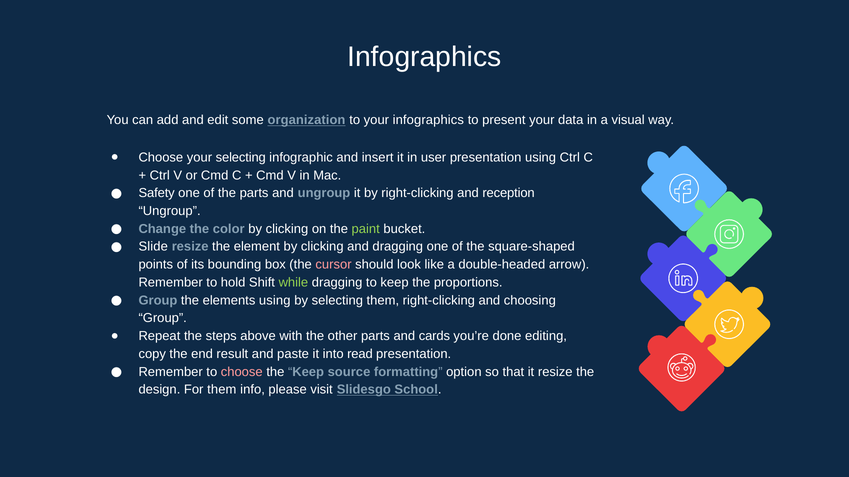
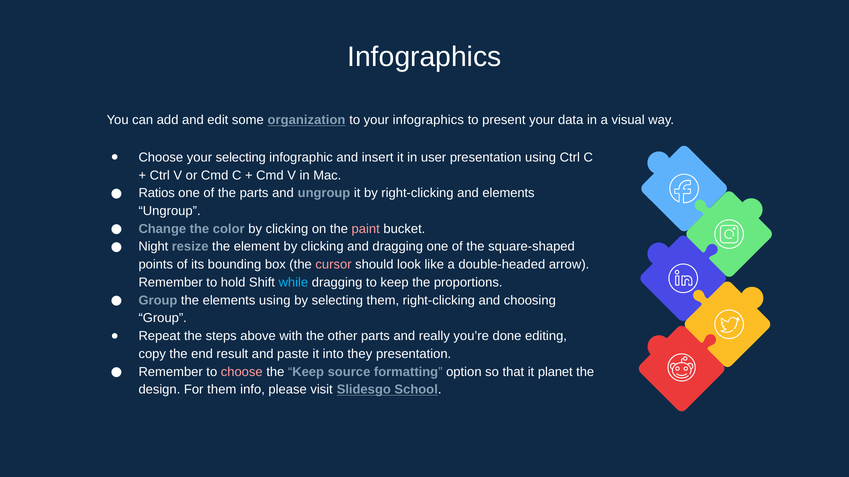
Safety: Safety -> Ratios
and reception: reception -> elements
paint colour: light green -> pink
Slide: Slide -> Night
while colour: light green -> light blue
cards: cards -> really
read: read -> they
it resize: resize -> planet
